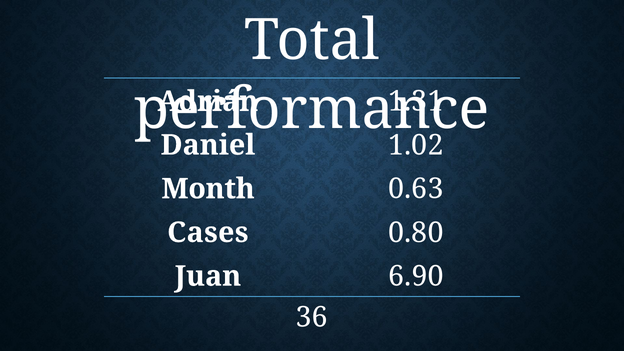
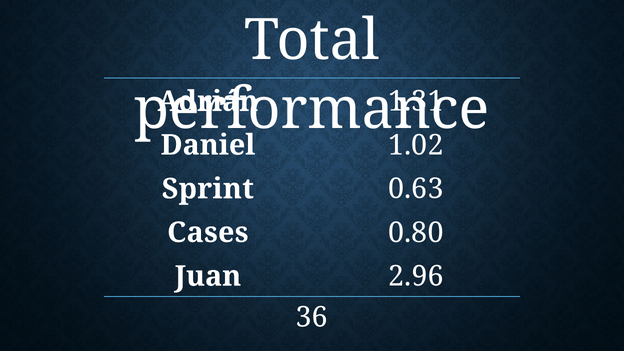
Month: Month -> Sprint
6.90: 6.90 -> 2.96
